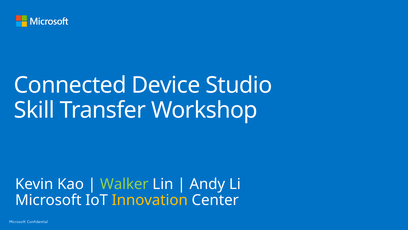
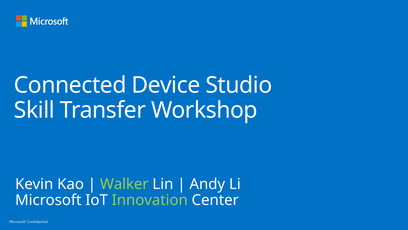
Innovation colour: yellow -> light green
